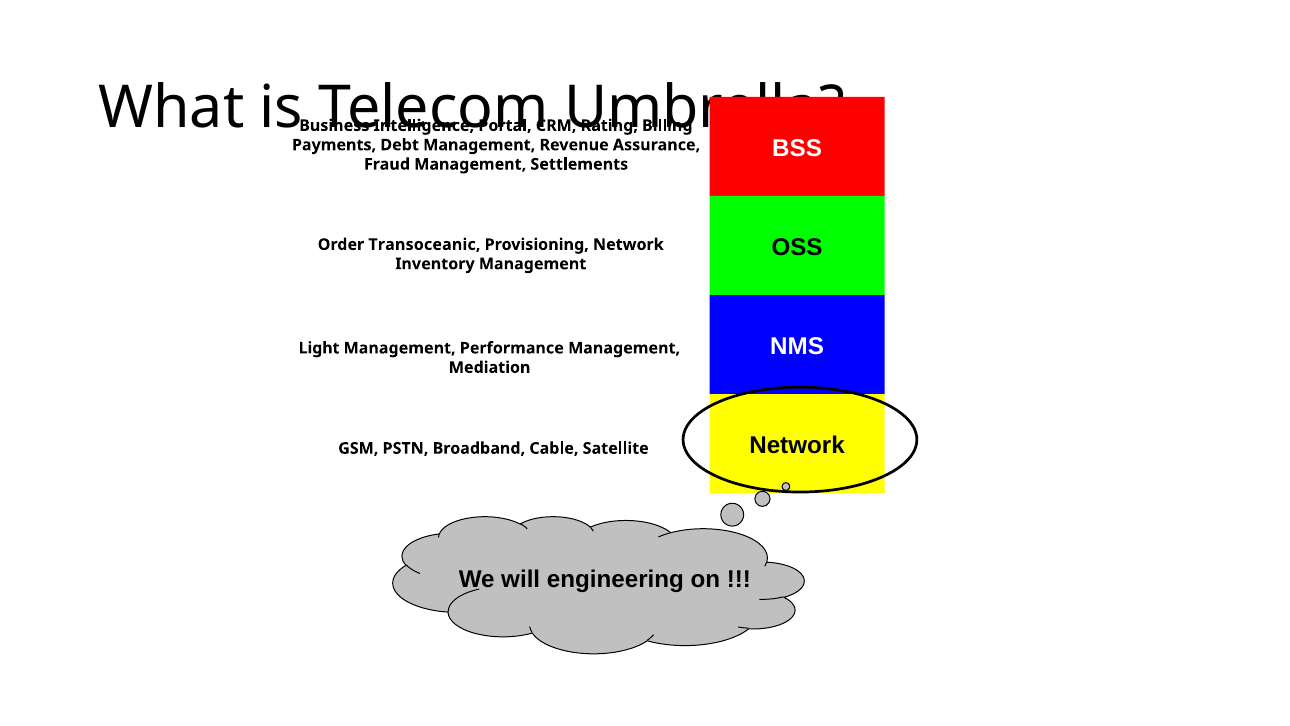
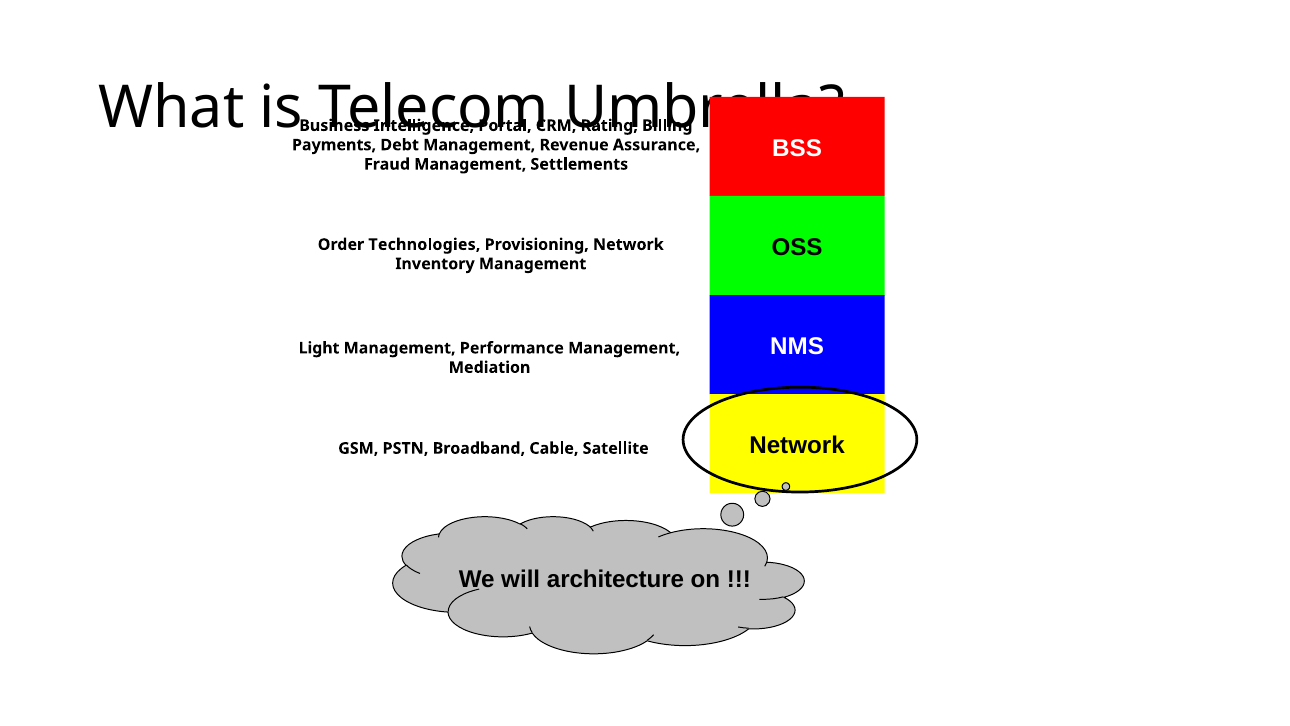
Transoceanic: Transoceanic -> Technologies
engineering: engineering -> architecture
